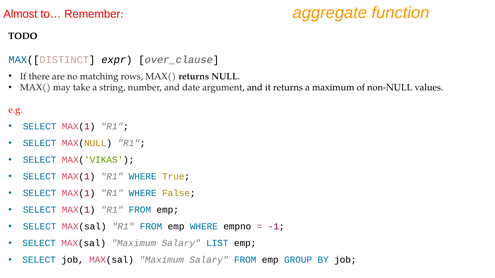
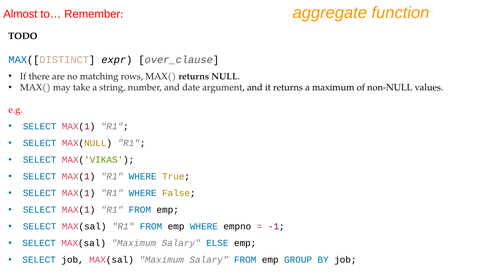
LIST: LIST -> ELSE
